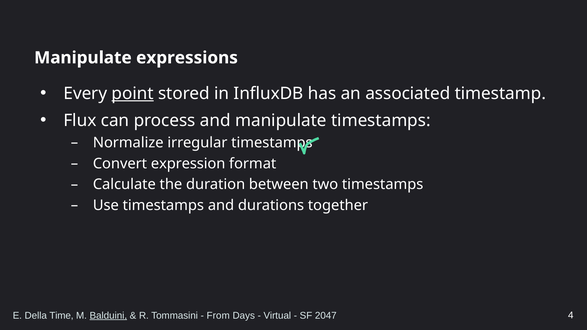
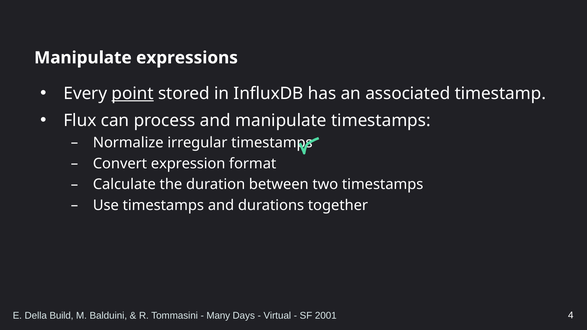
Time: Time -> Build
Balduini underline: present -> none
From: From -> Many
2047: 2047 -> 2001
